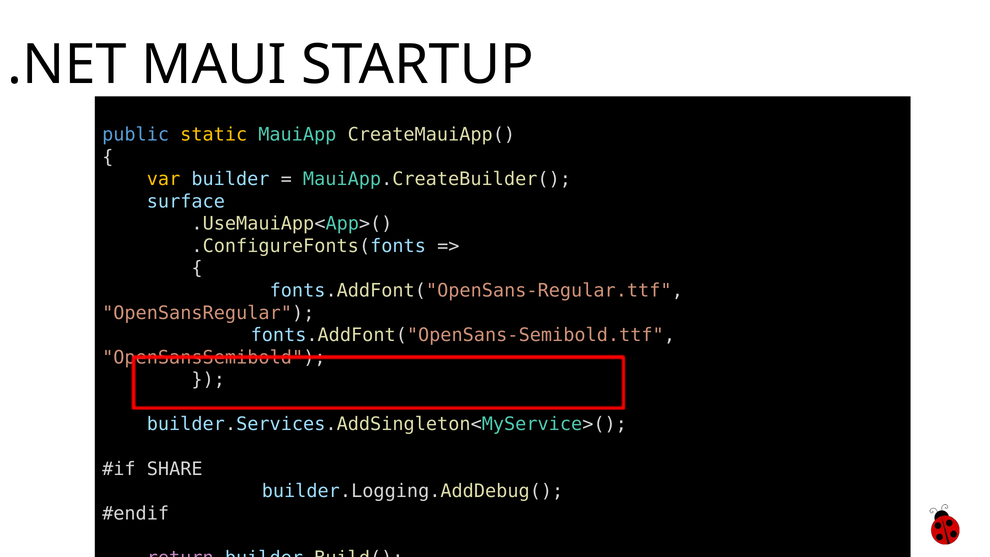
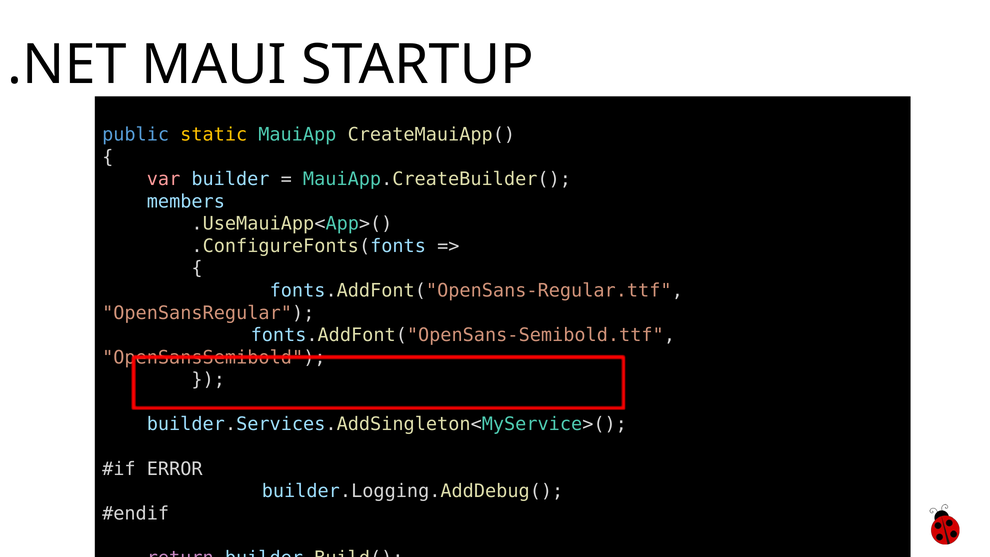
var colour: yellow -> pink
surface: surface -> members
SHARE: SHARE -> ERROR
